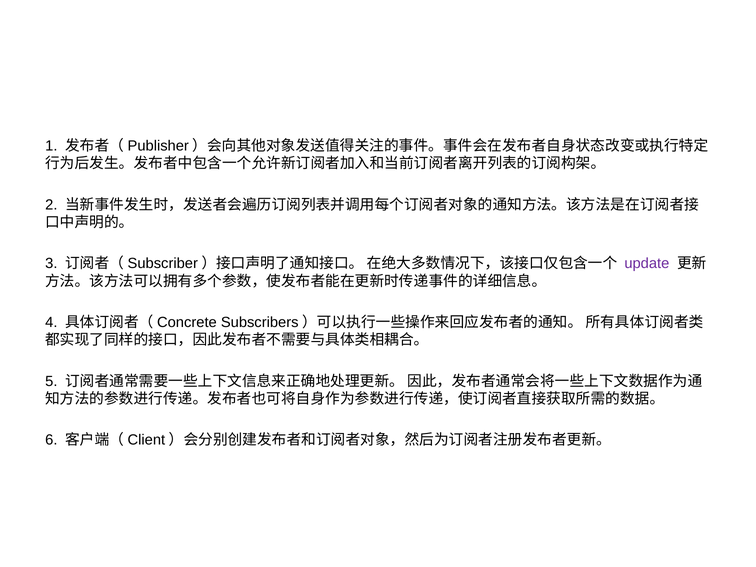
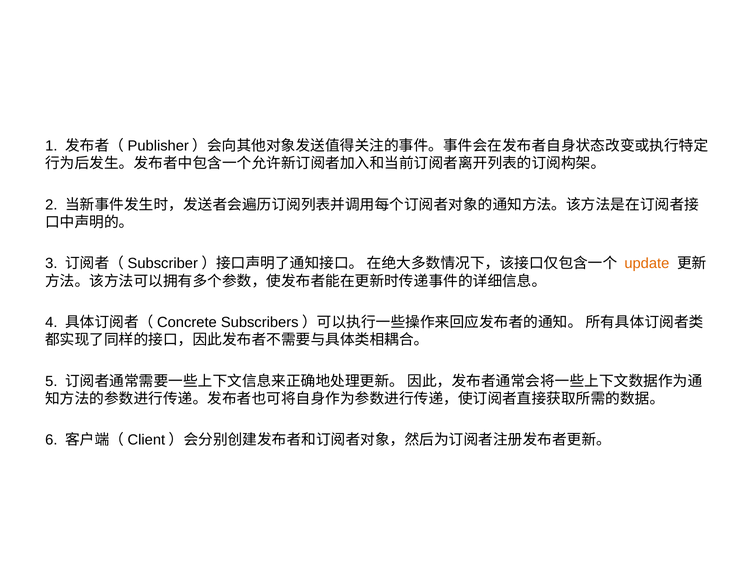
update colour: purple -> orange
